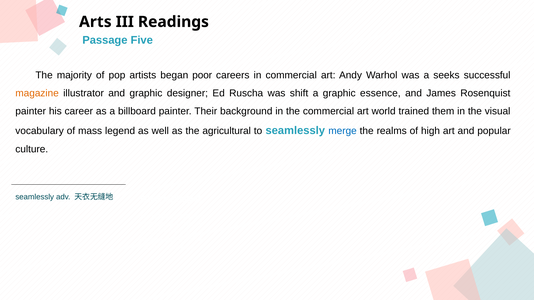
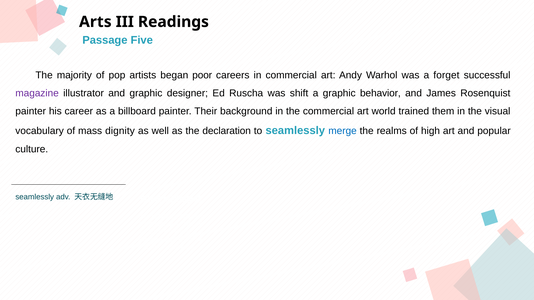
seeks: seeks -> forget
magazine colour: orange -> purple
essence: essence -> behavior
legend: legend -> dignity
agricultural: agricultural -> declaration
